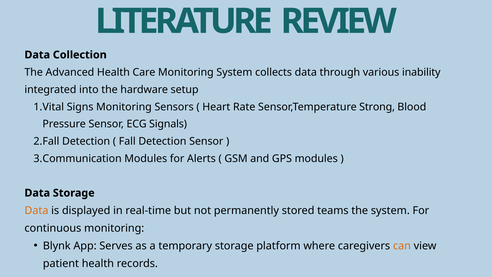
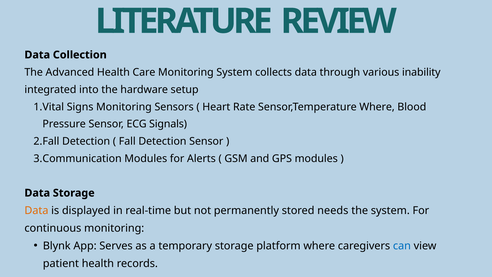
Sensor,Temperature Strong: Strong -> Where
teams: teams -> needs
can colour: orange -> blue
